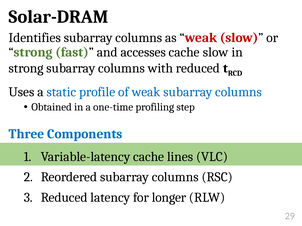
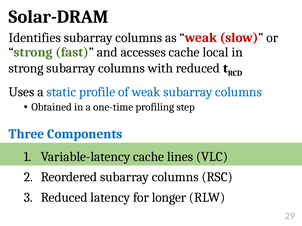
cache slow: slow -> local
